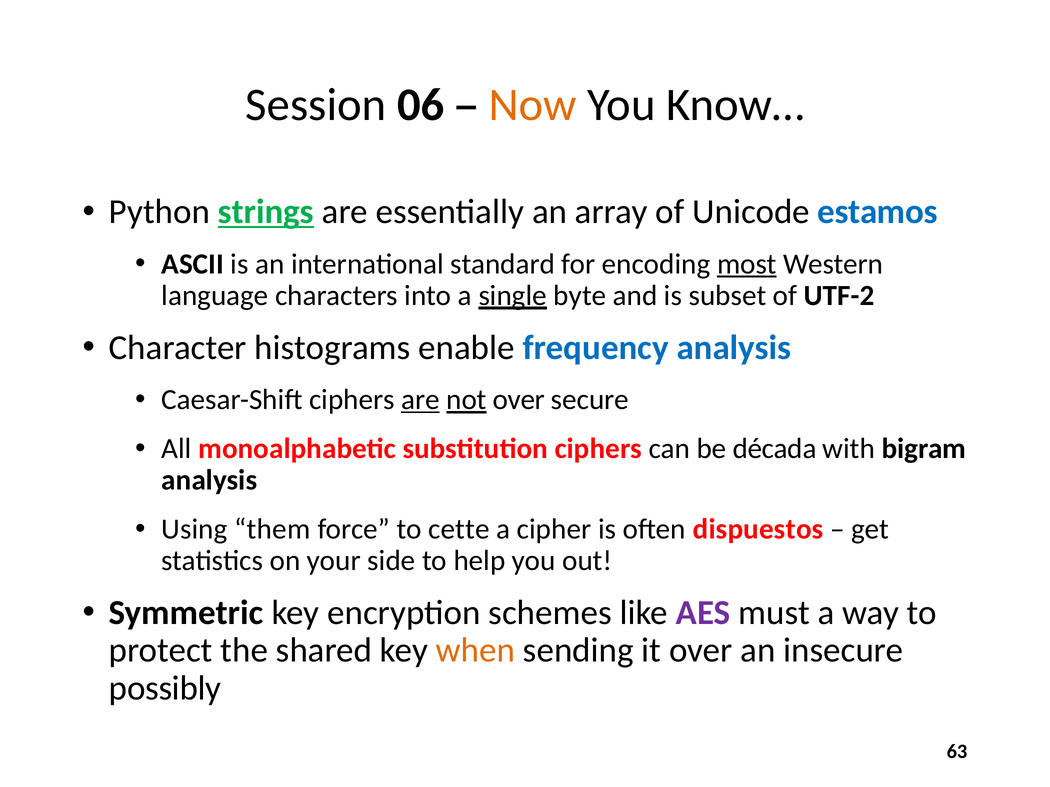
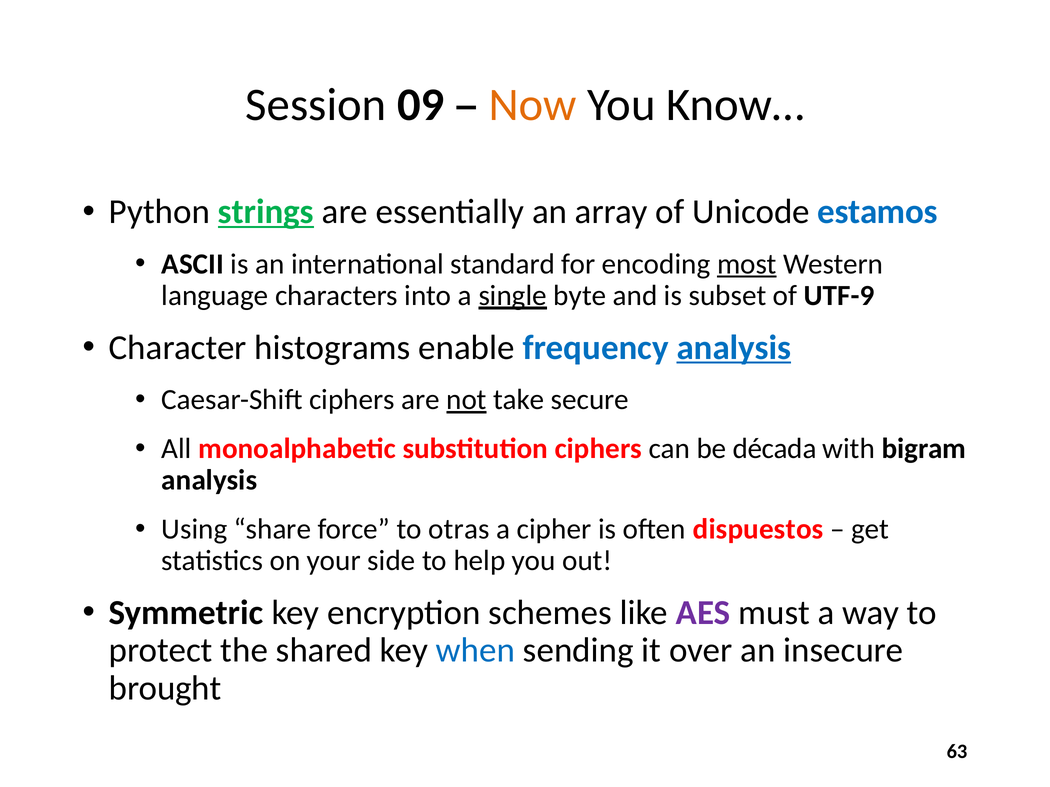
06: 06 -> 09
UTF-2: UTF-2 -> UTF-9
analysis at (734, 348) underline: none -> present
are at (420, 400) underline: present -> none
not over: over -> take
them: them -> share
cette: cette -> otras
when colour: orange -> blue
possibly: possibly -> brought
